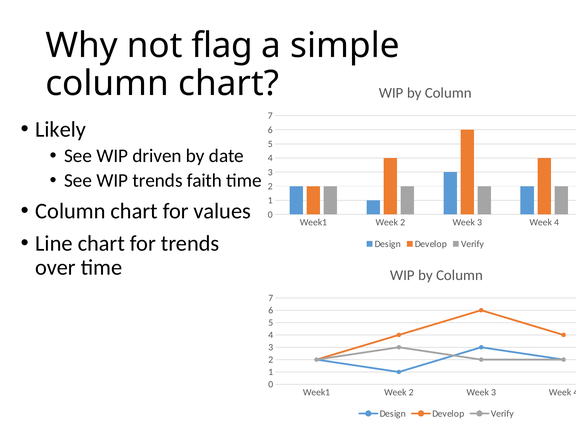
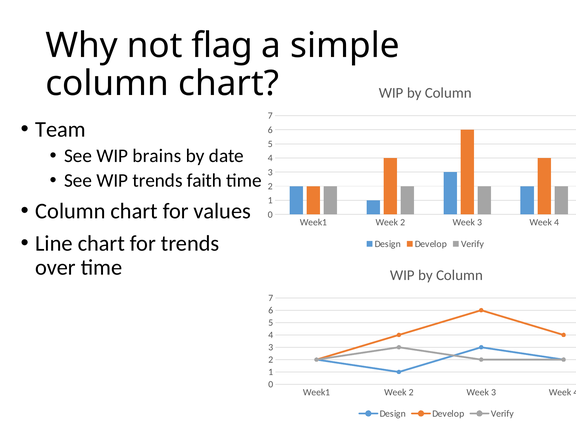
Likely: Likely -> Team
driven: driven -> brains
